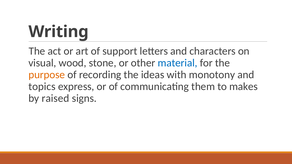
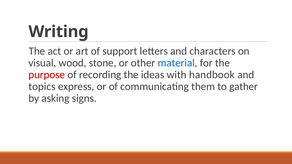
purpose colour: orange -> red
monotony: monotony -> handbook
makes: makes -> gather
raised: raised -> asking
